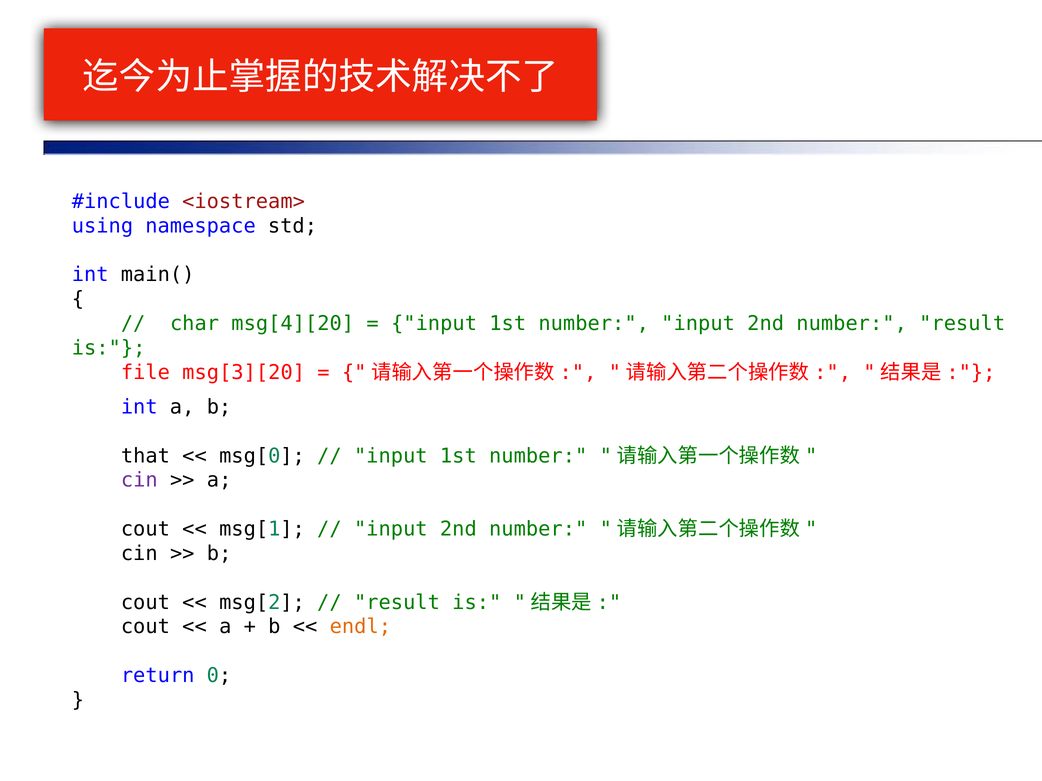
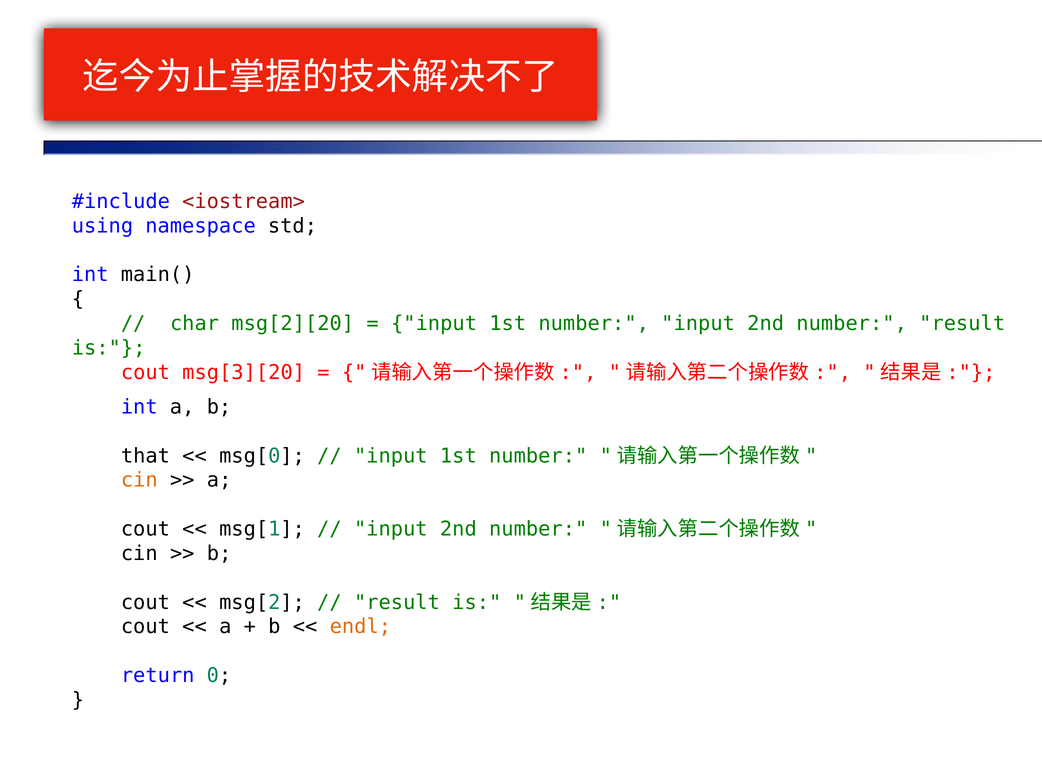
msg[4][20: msg[4][20 -> msg[2][20
file at (145, 373): file -> cout
cin at (139, 481) colour: purple -> orange
